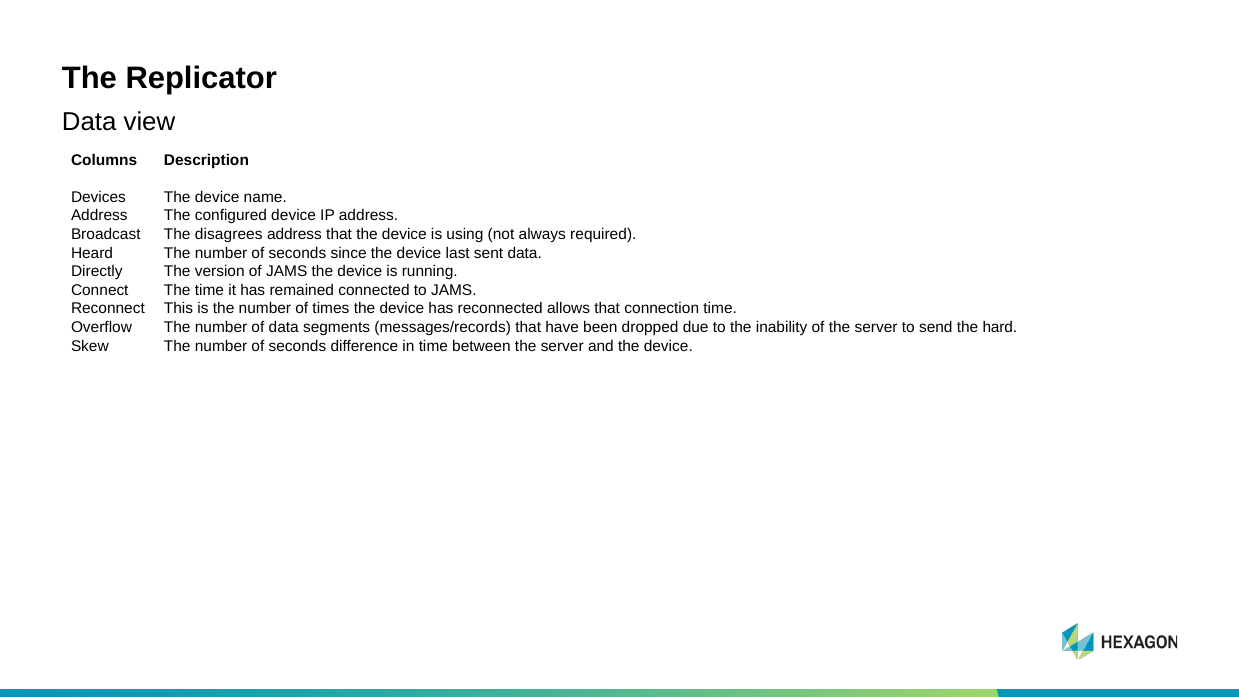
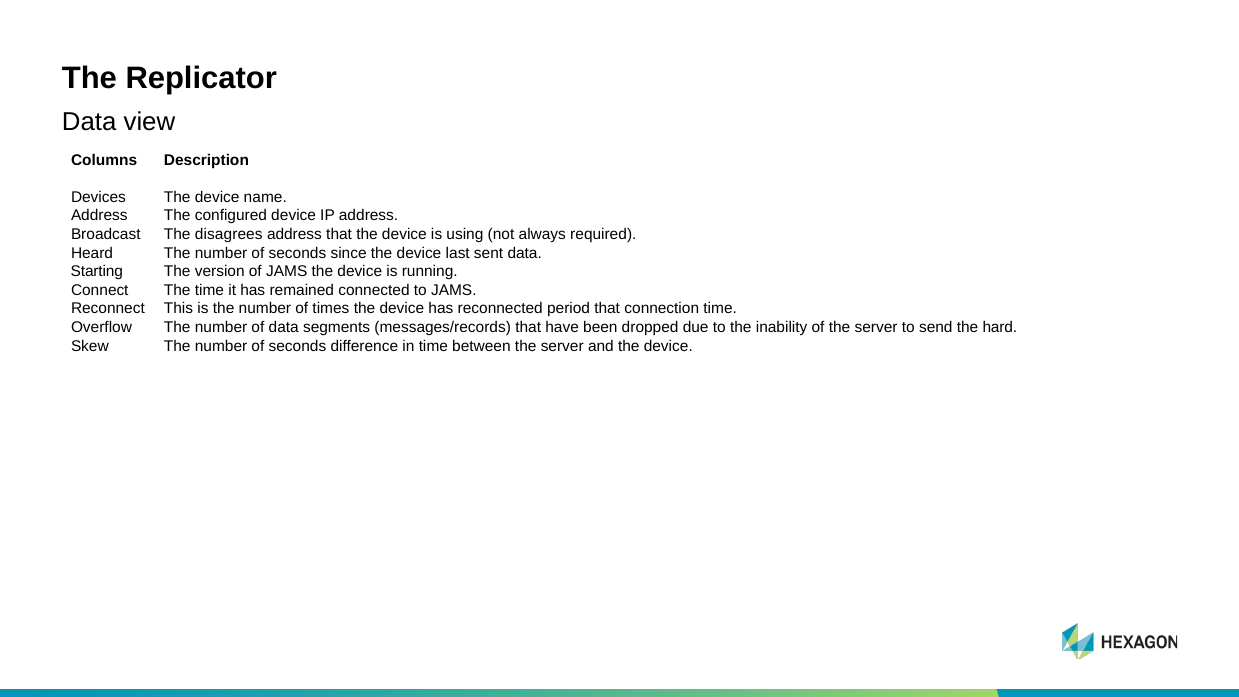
Directly: Directly -> Starting
allows: allows -> period
